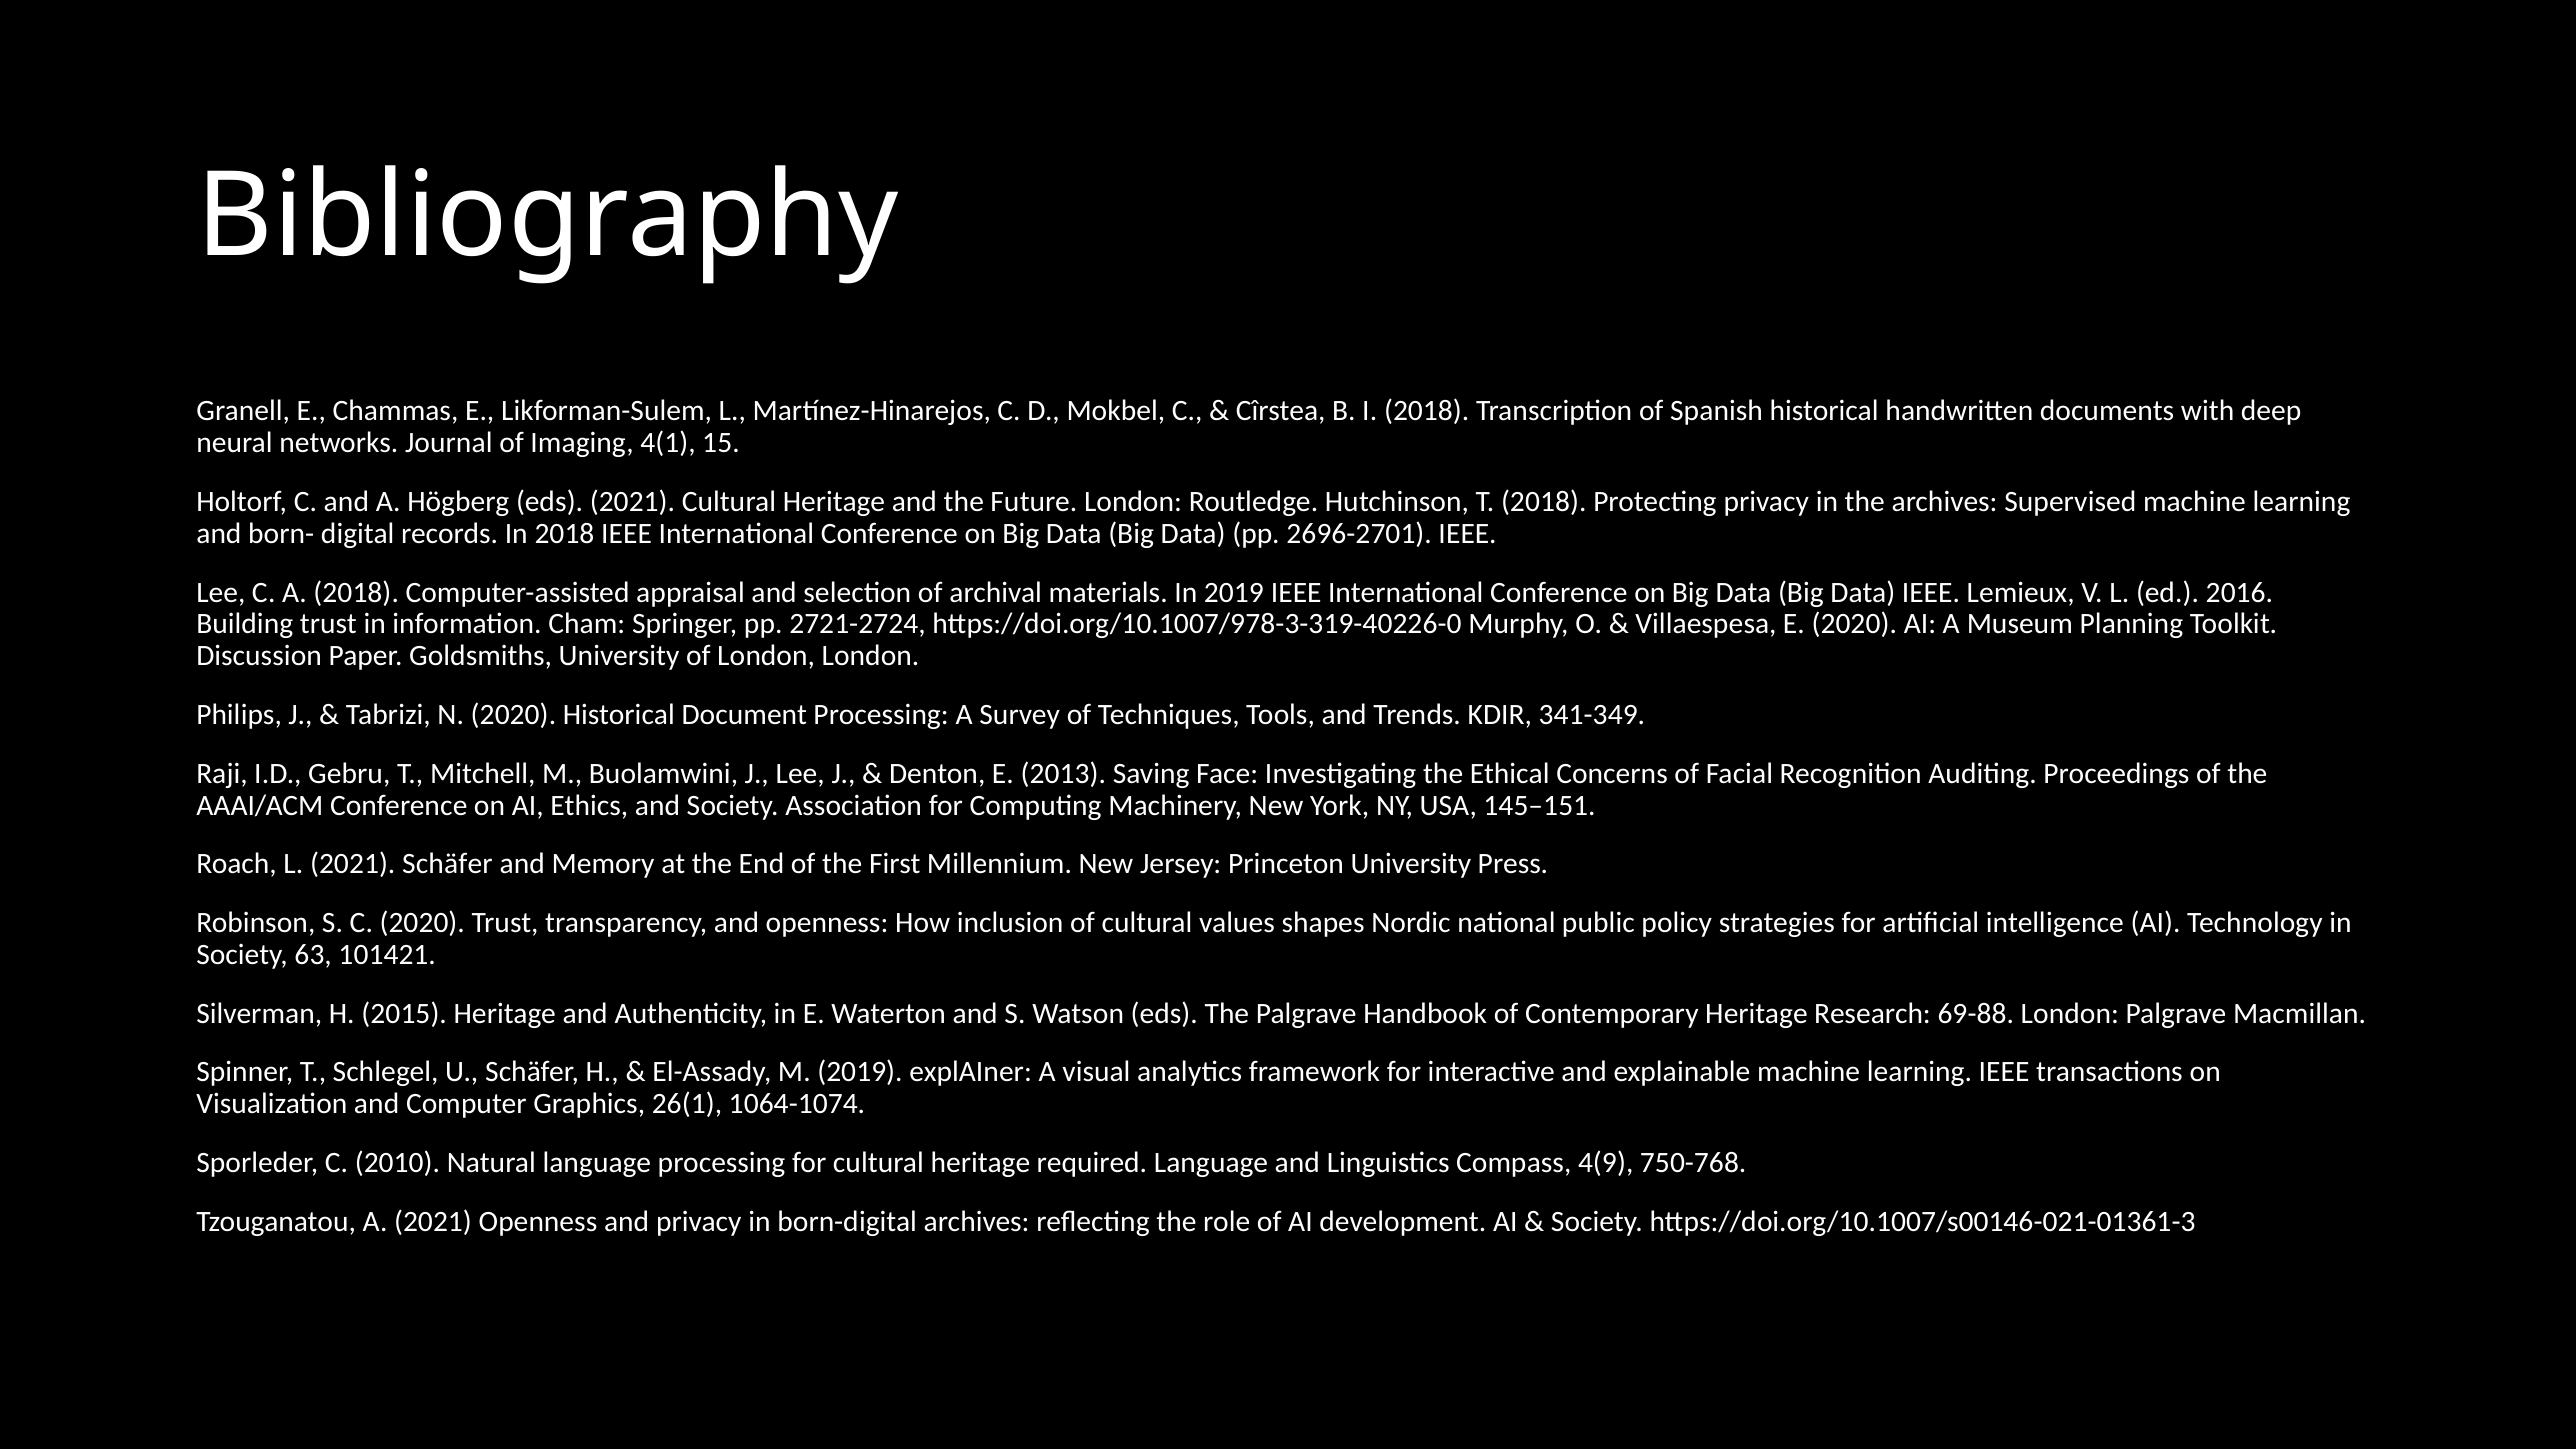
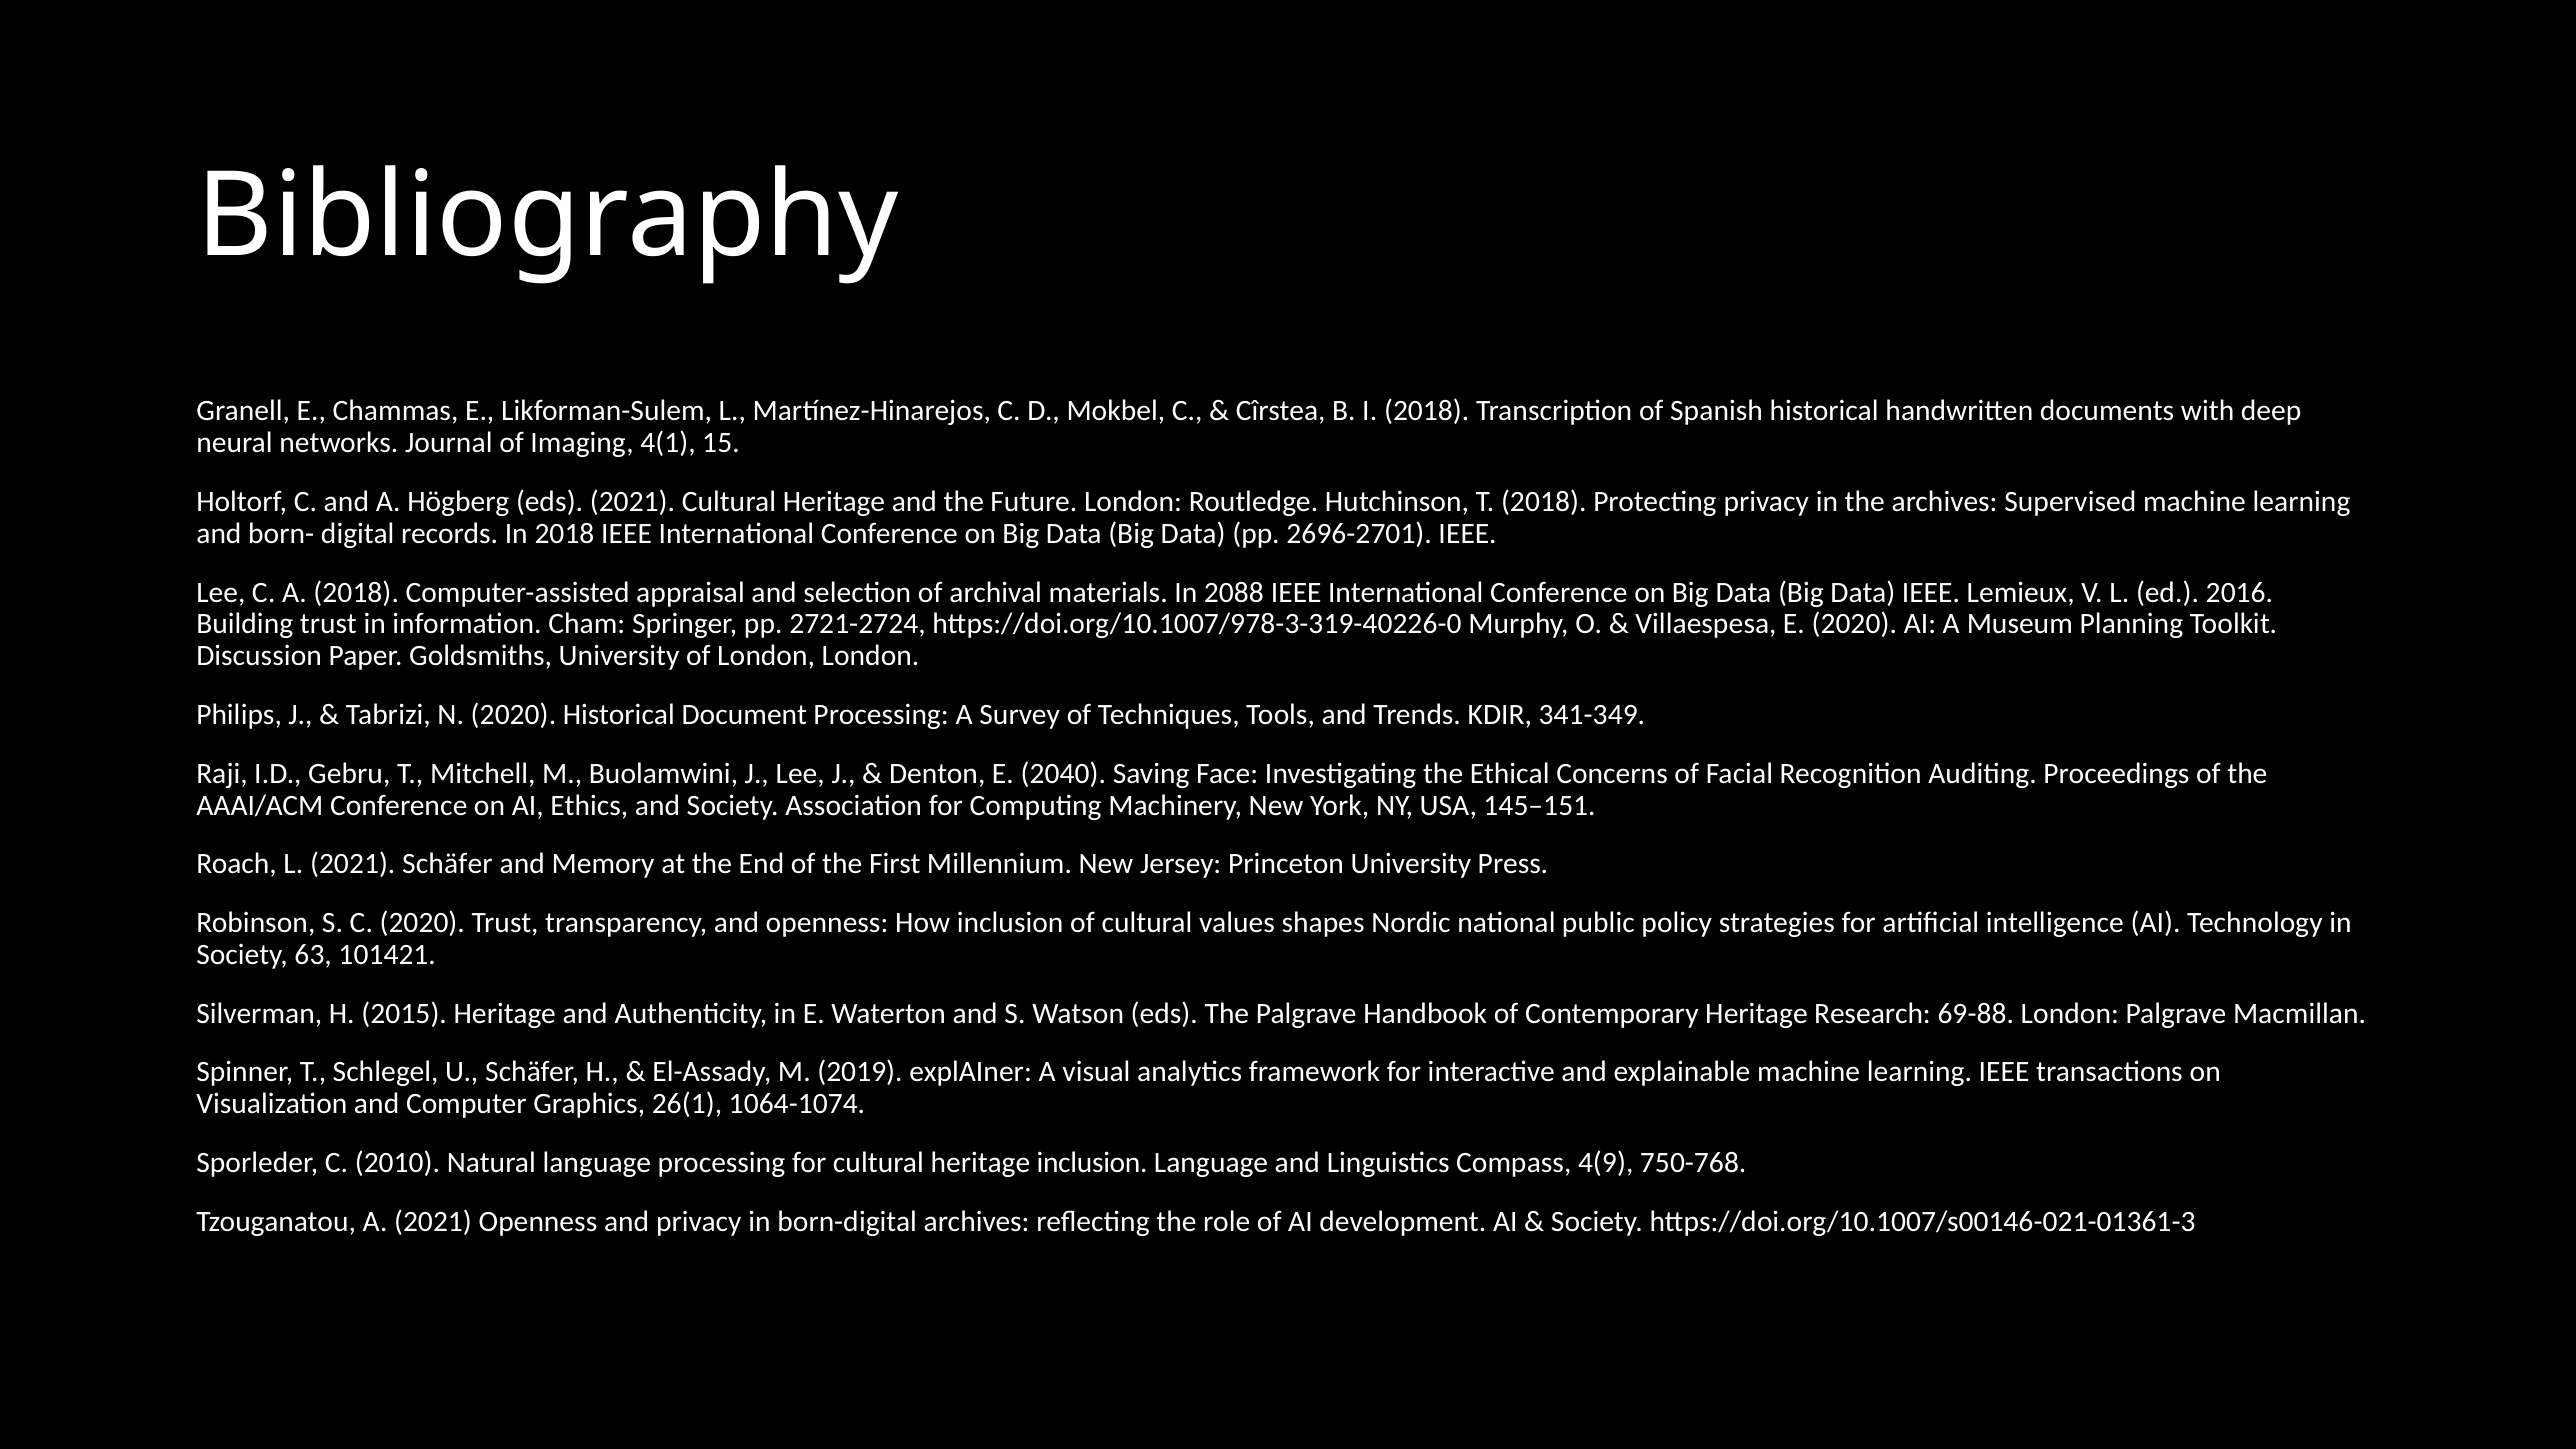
In 2019: 2019 -> 2088
2013: 2013 -> 2040
heritage required: required -> inclusion
